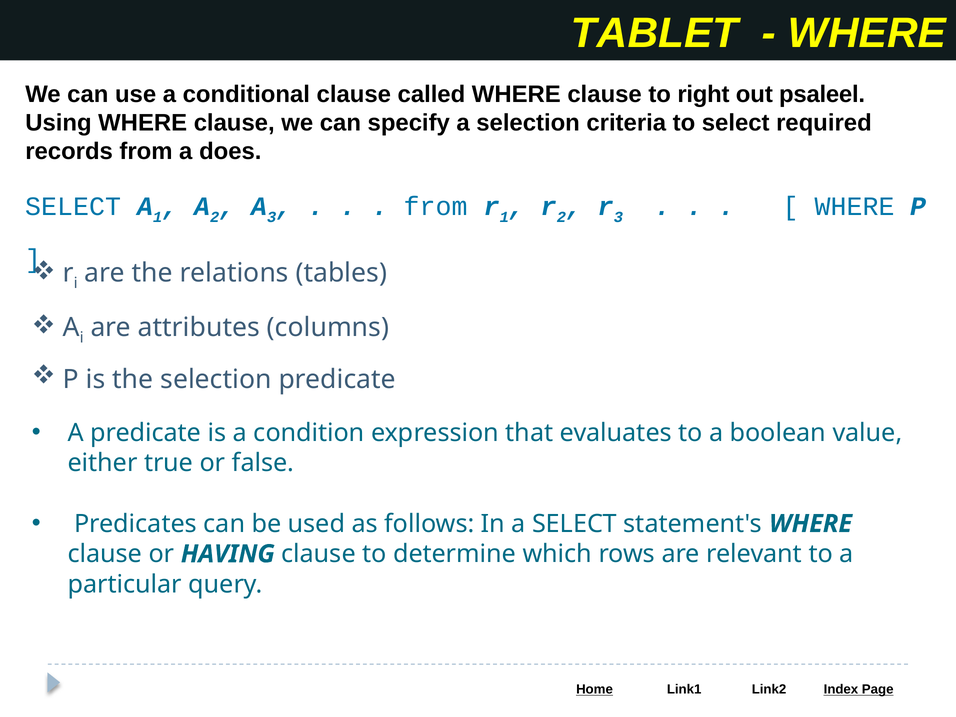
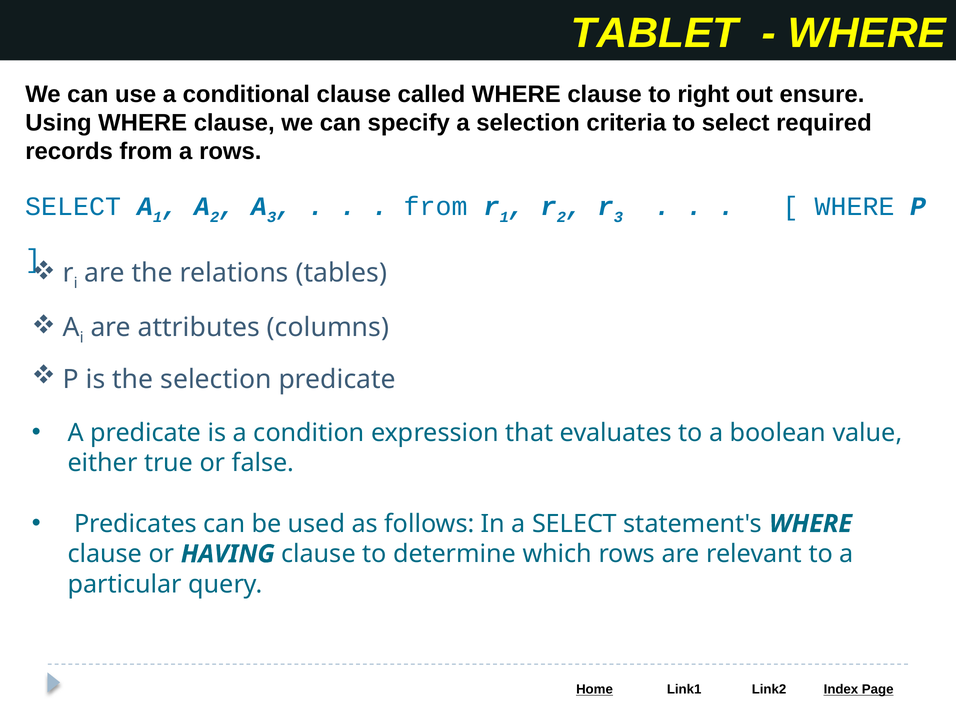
psaleel: psaleel -> ensure
a does: does -> rows
